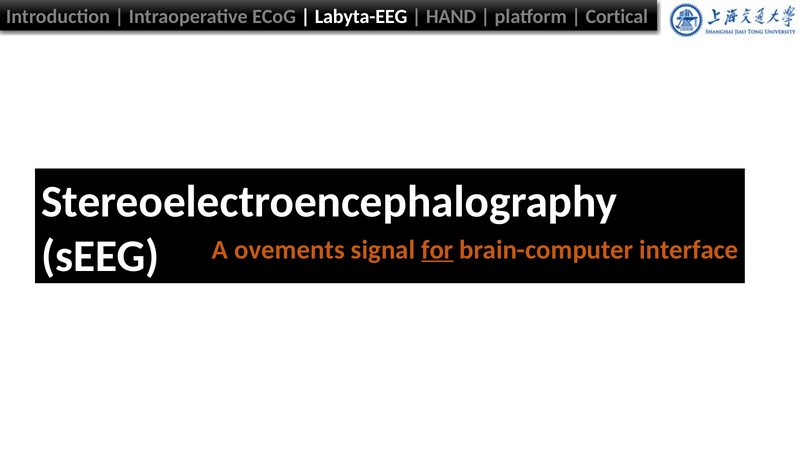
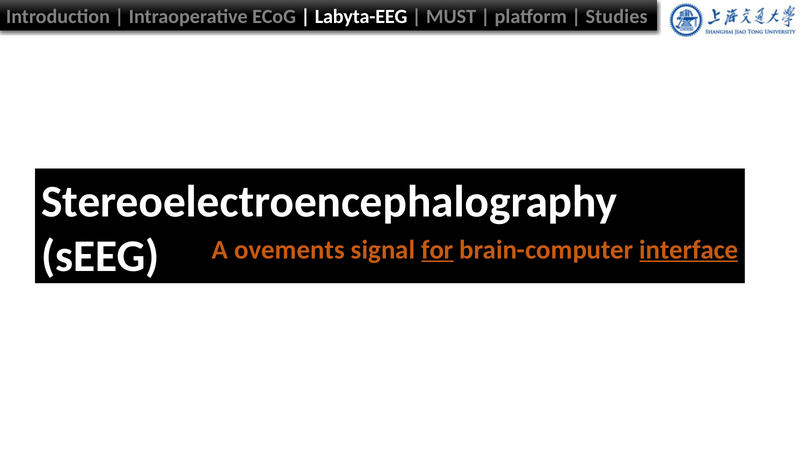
HAND: HAND -> MUST
Cortical: Cortical -> Studies
interface underline: none -> present
